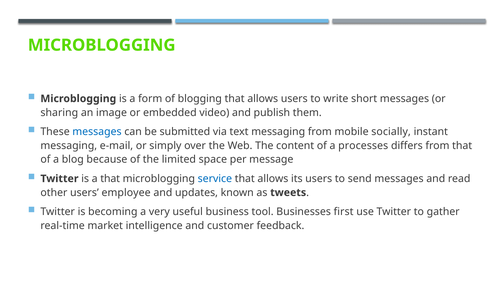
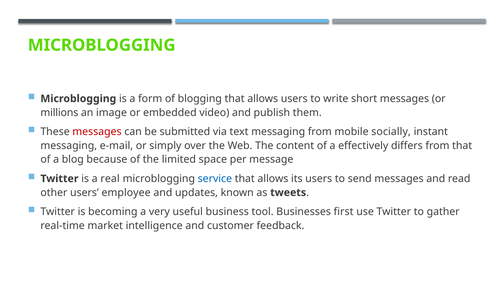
sharing: sharing -> millions
messages at (97, 131) colour: blue -> red
processes: processes -> effectively
a that: that -> real
